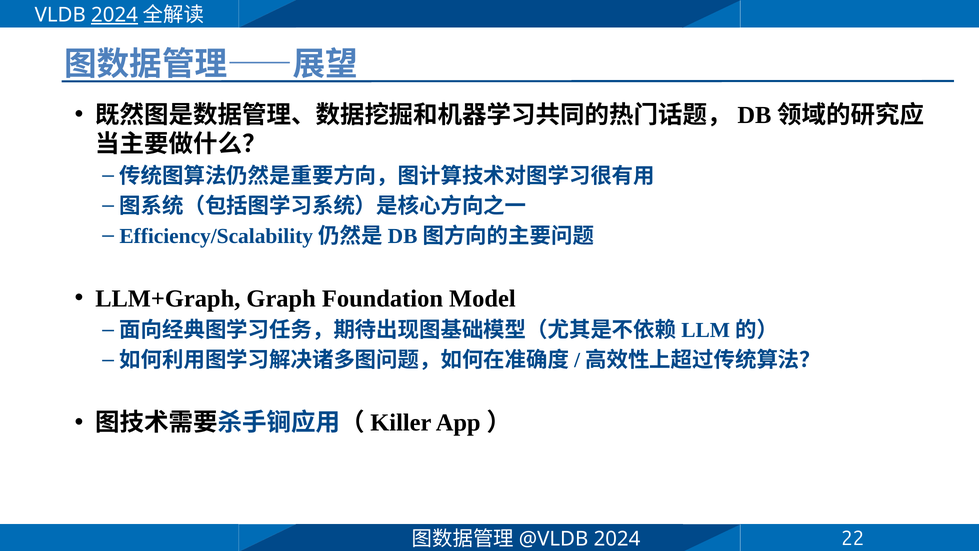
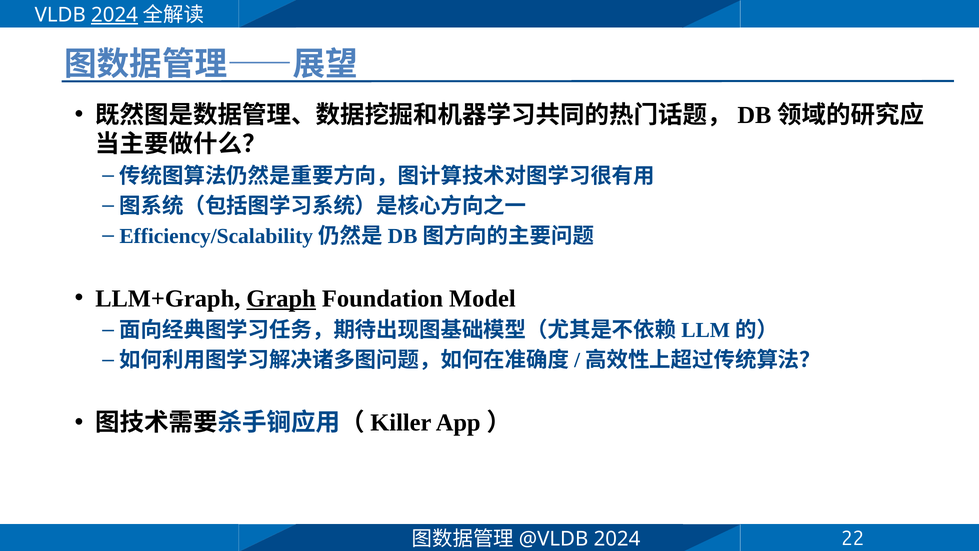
Graph underline: none -> present
